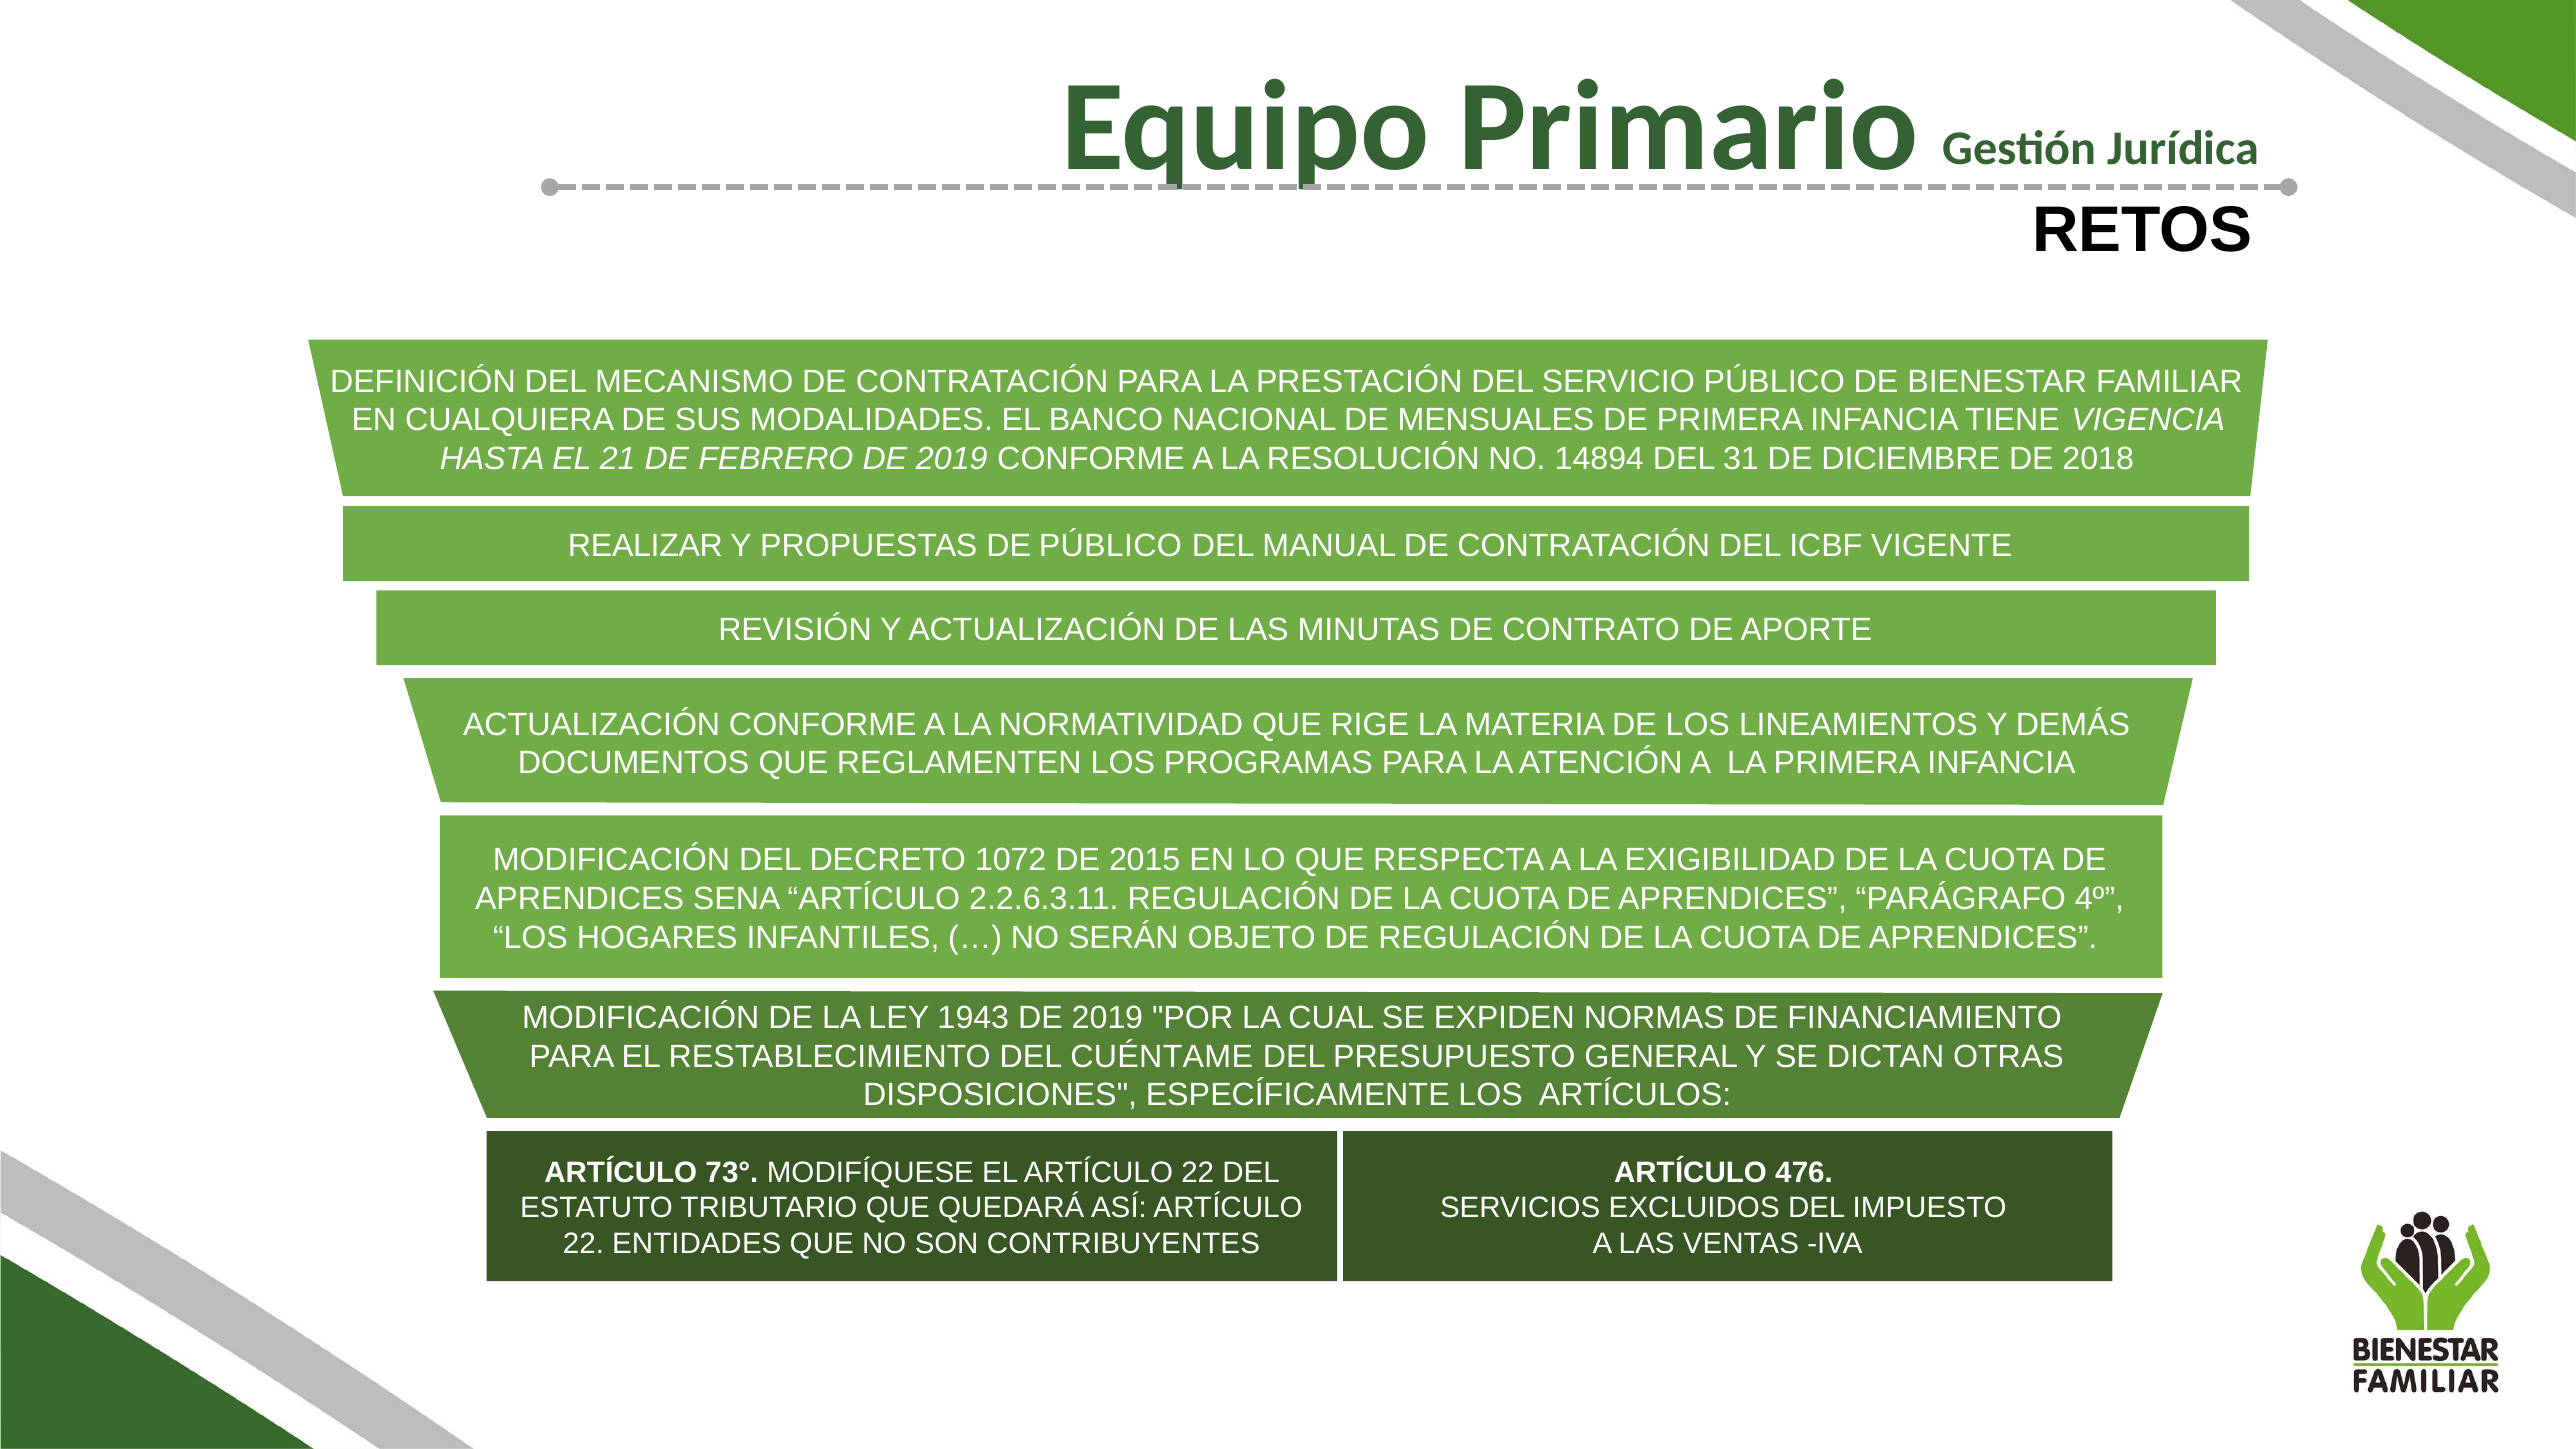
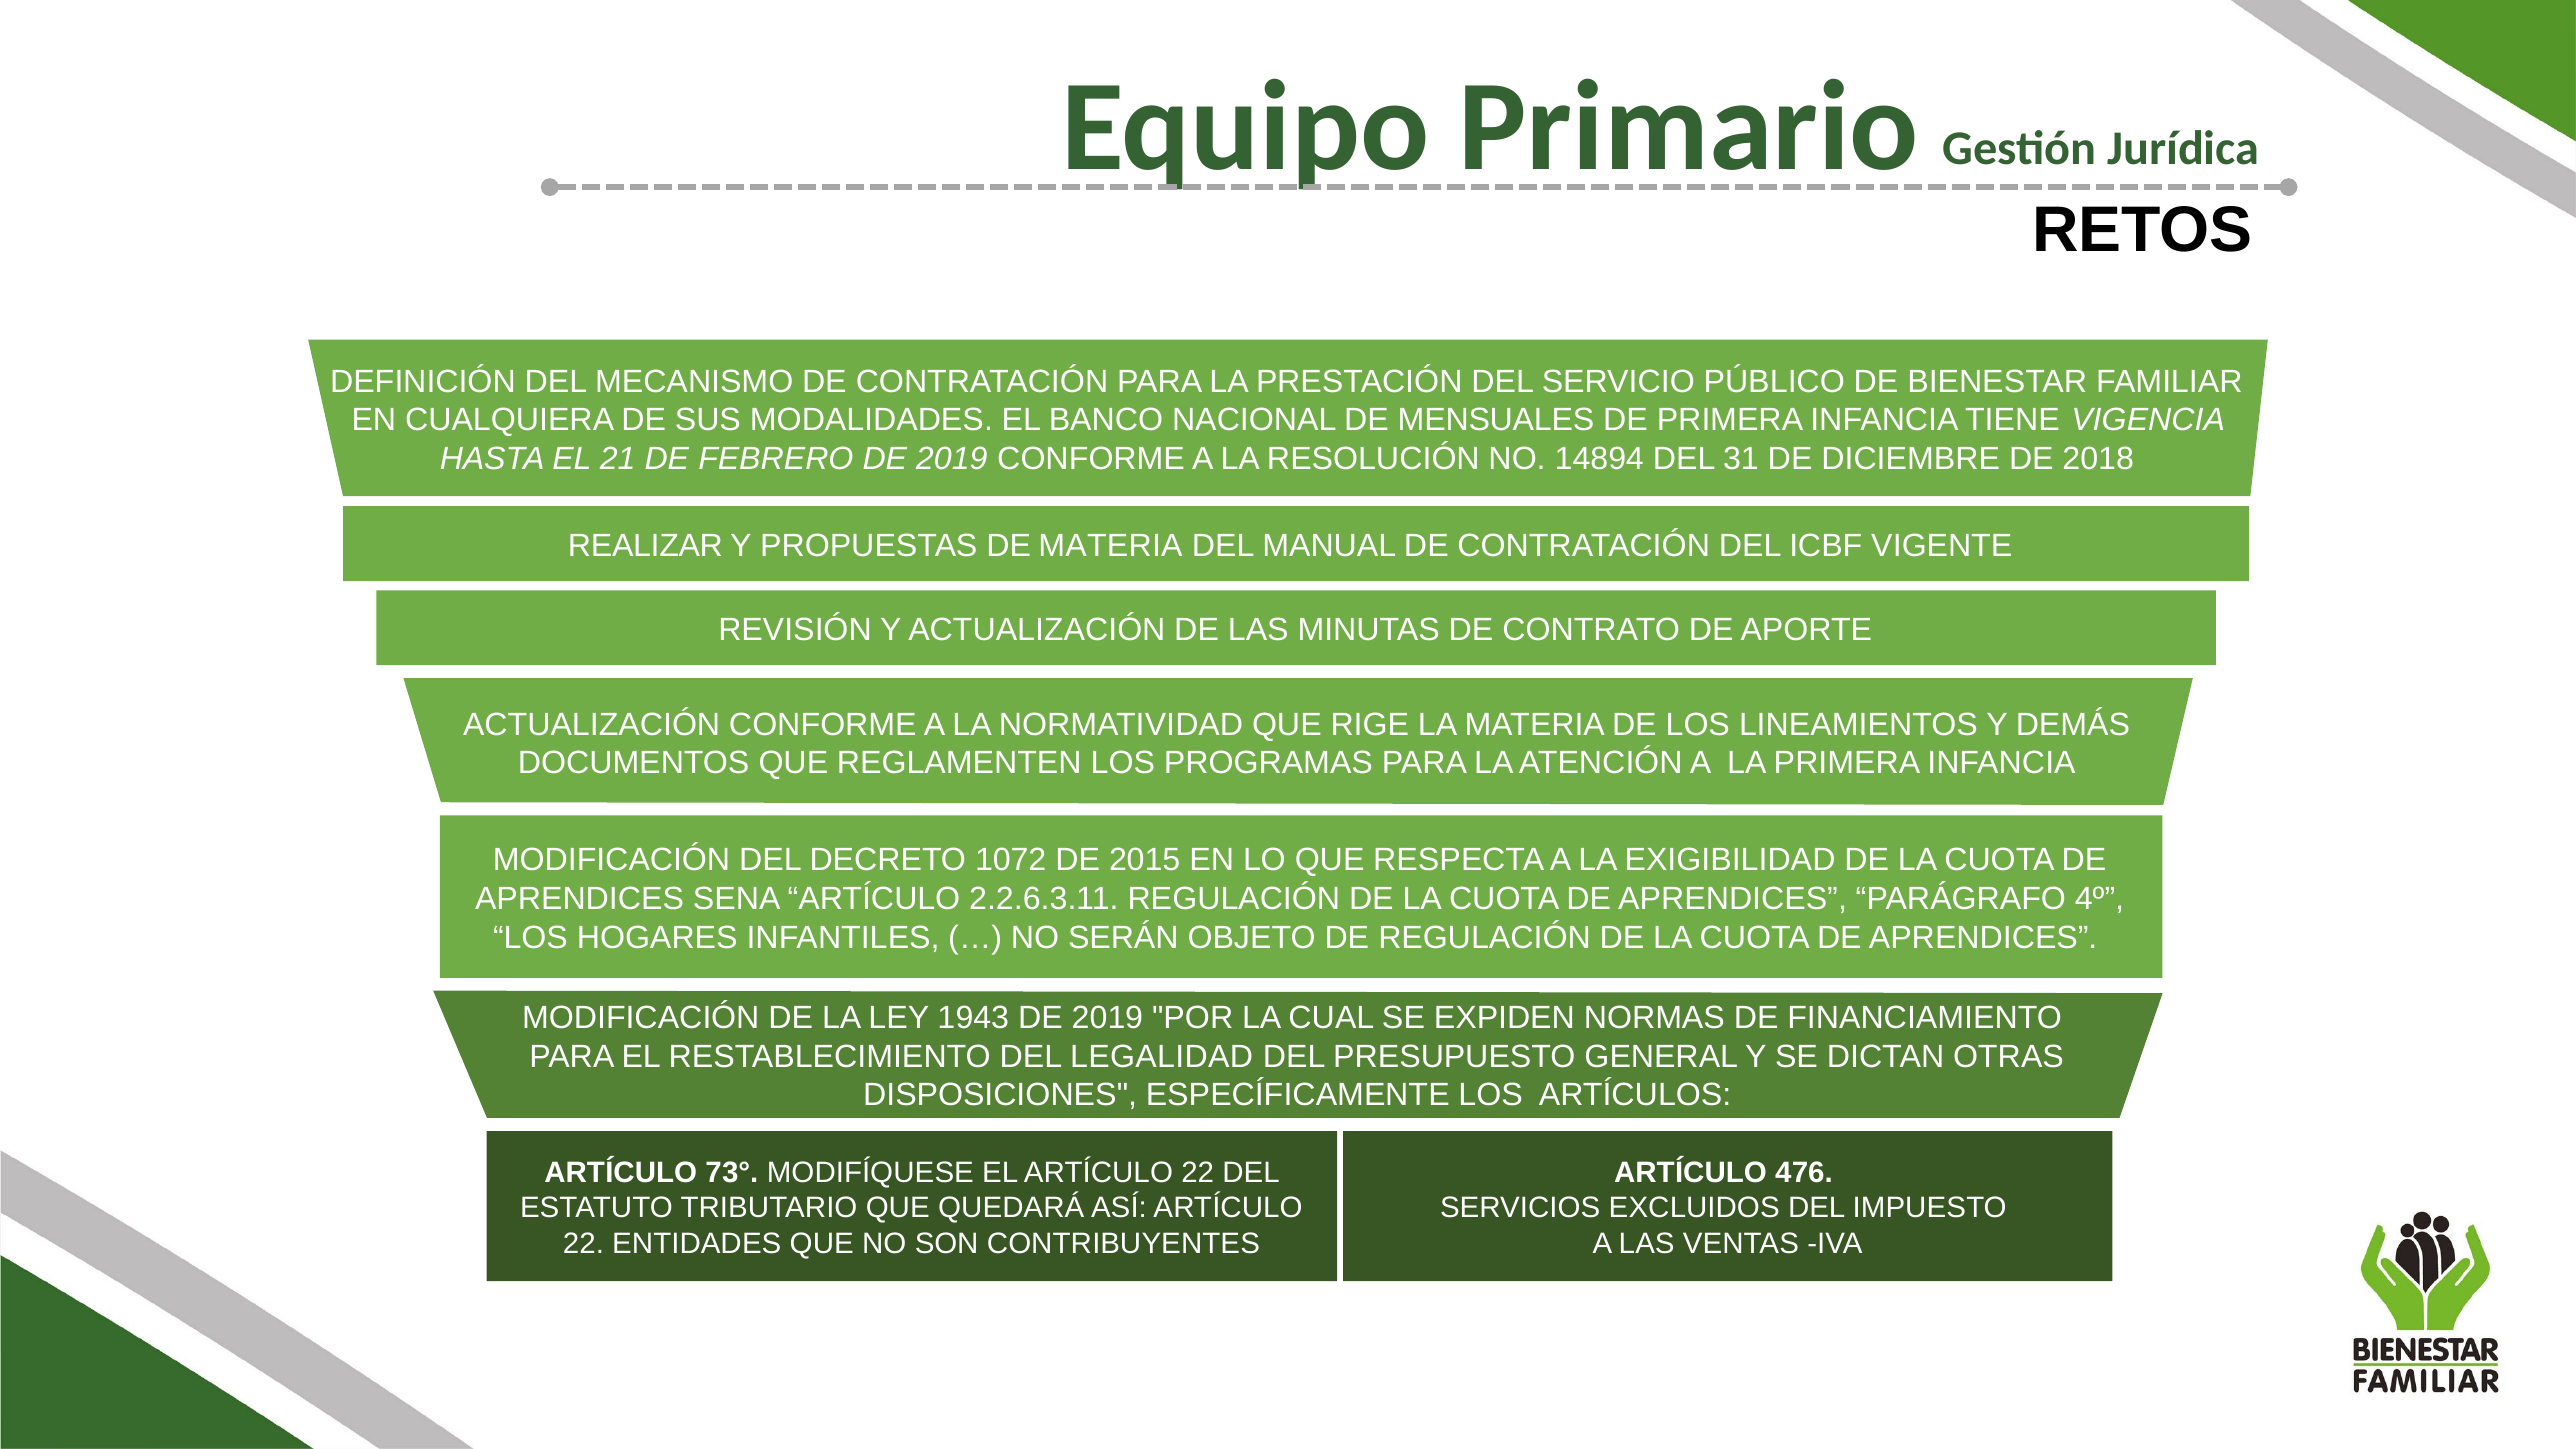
DE PÚBLICO: PÚBLICO -> MATERIA
CUÉNTAME: CUÉNTAME -> LEGALIDAD
